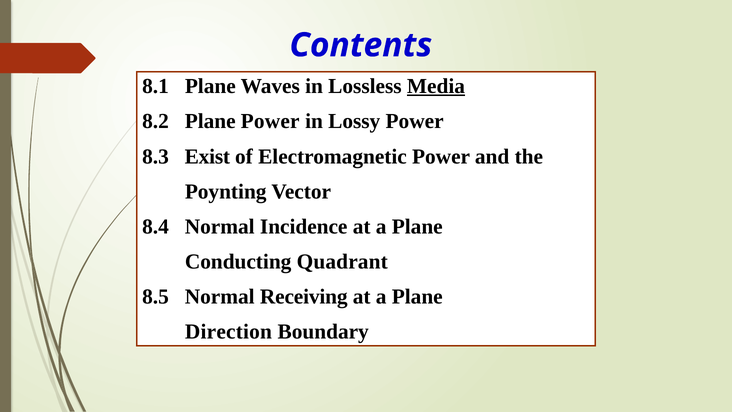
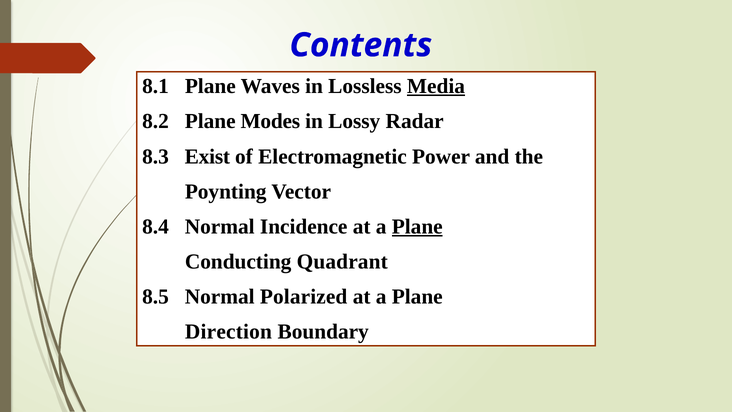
Plane Power: Power -> Modes
Lossy Power: Power -> Radar
Plane at (417, 226) underline: none -> present
Receiving: Receiving -> Polarized
